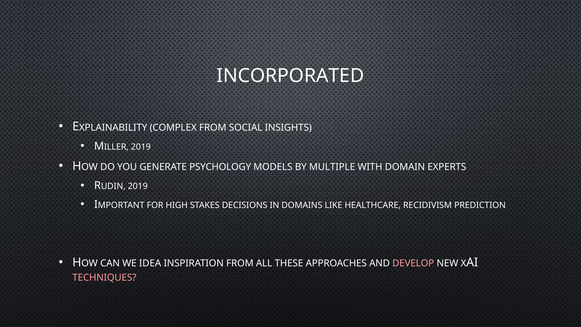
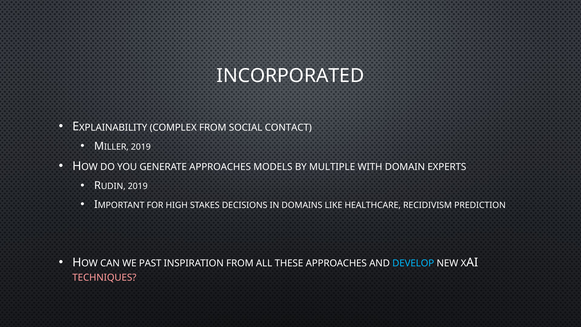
INSIGHTS: INSIGHTS -> CONTACT
GENERATE PSYCHOLOGY: PSYCHOLOGY -> APPROACHES
IDEA: IDEA -> PAST
DEVELOP colour: pink -> light blue
